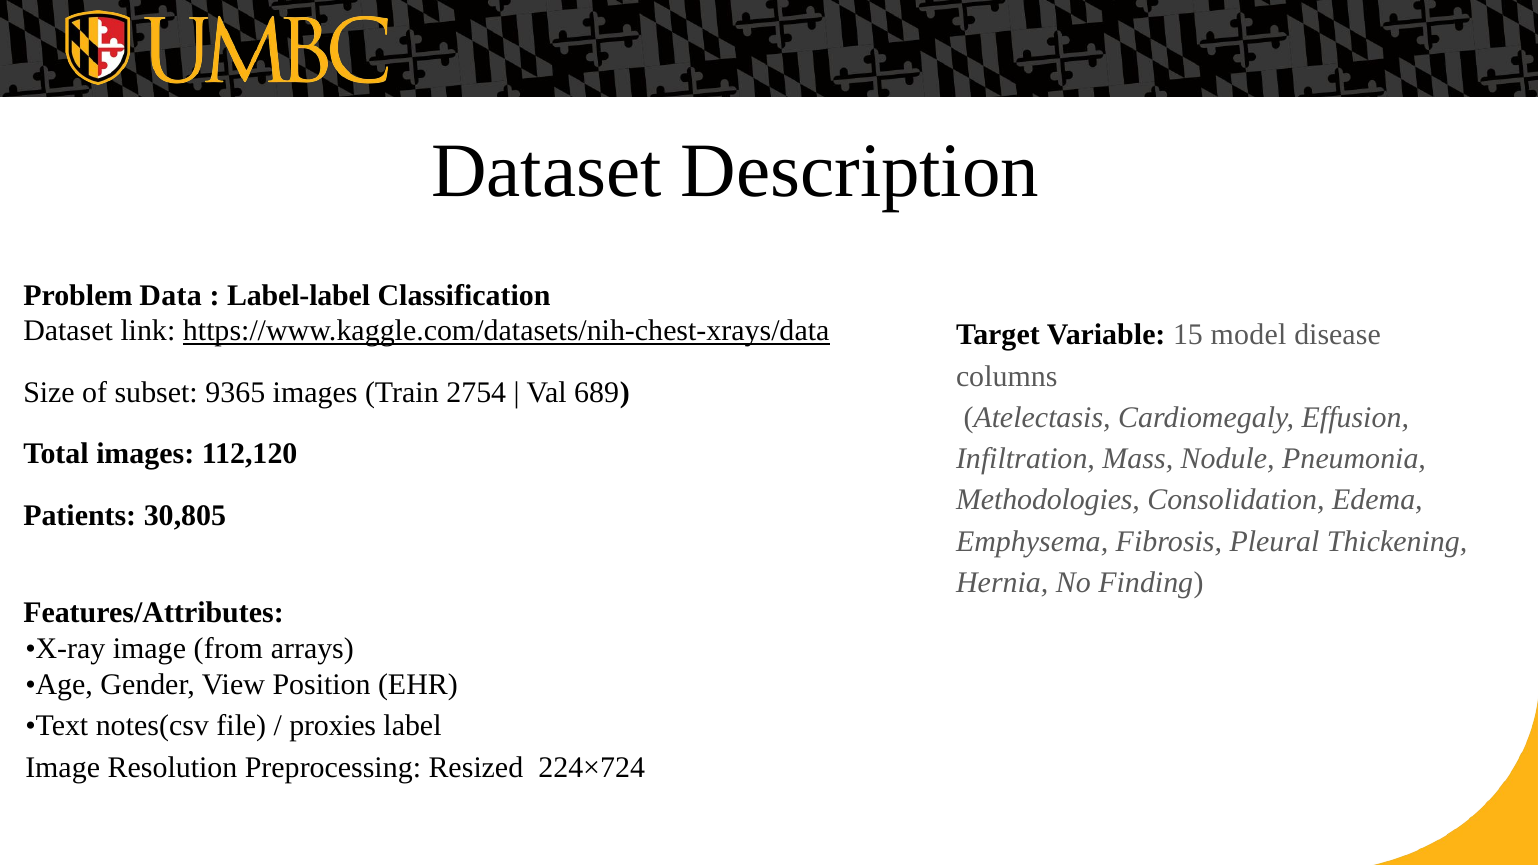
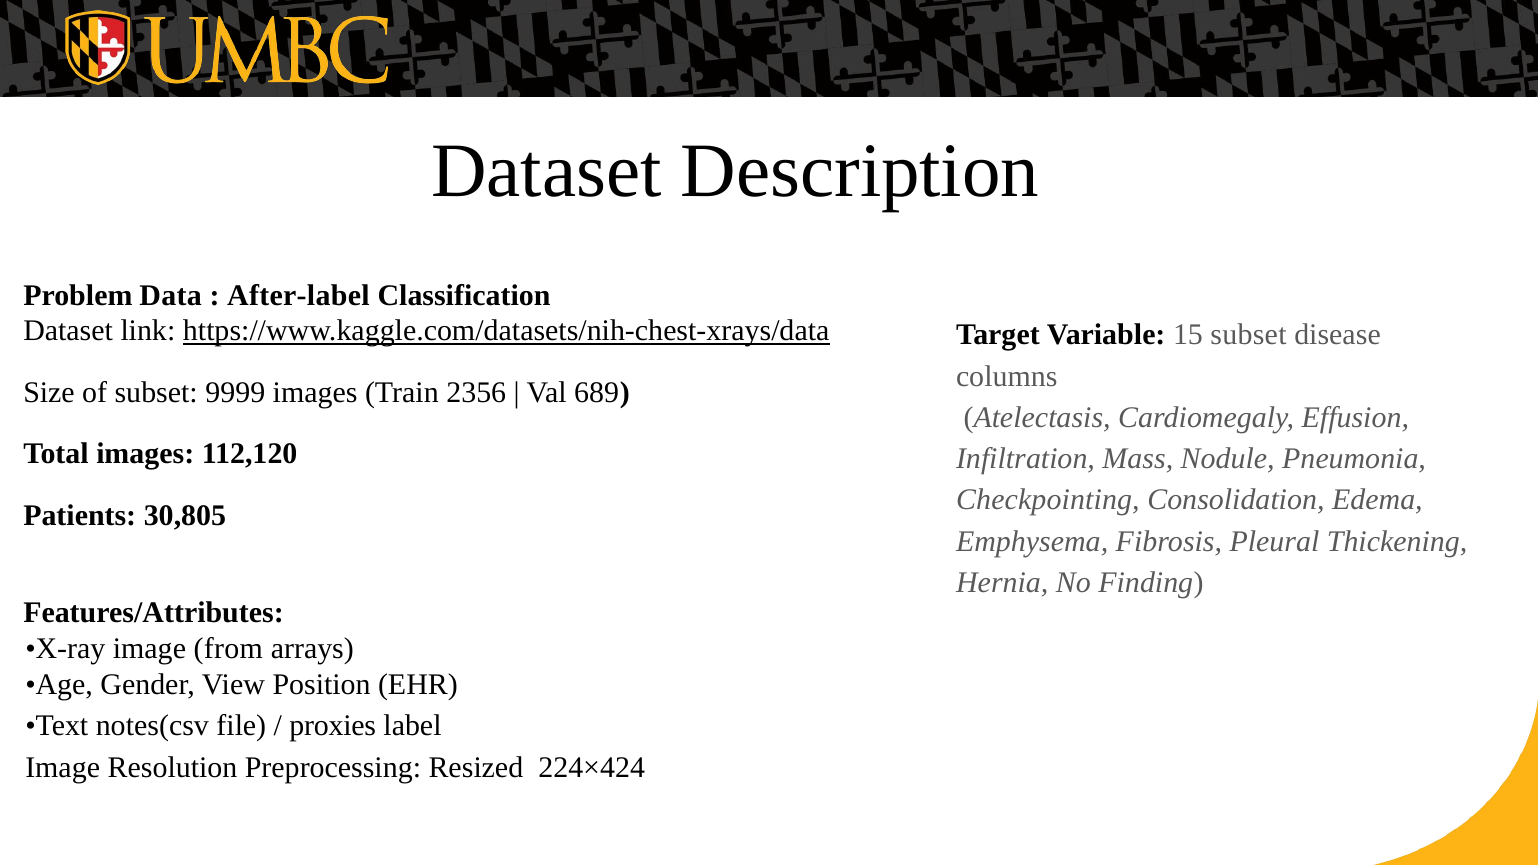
Label-label: Label-label -> After-label
15 model: model -> subset
9365: 9365 -> 9999
2754: 2754 -> 2356
Methodologies: Methodologies -> Checkpointing
224×724: 224×724 -> 224×424
